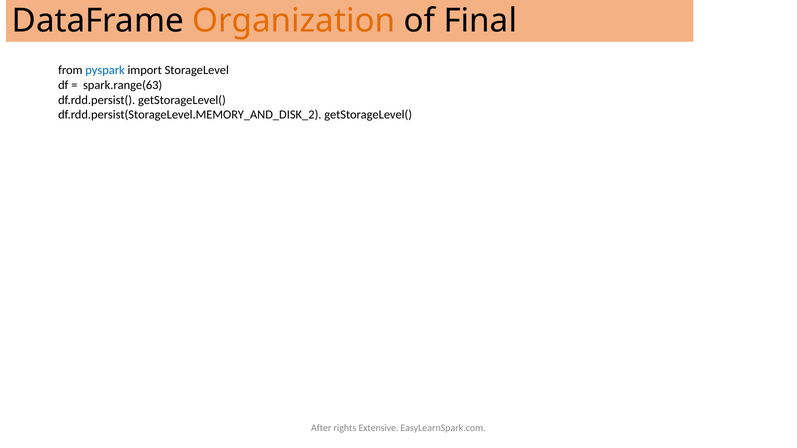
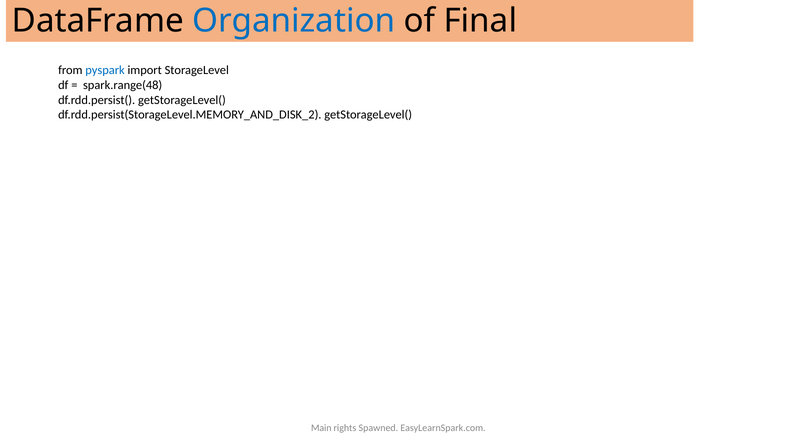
Organization colour: orange -> blue
spark.range(63: spark.range(63 -> spark.range(48
After: After -> Main
Extensive: Extensive -> Spawned
